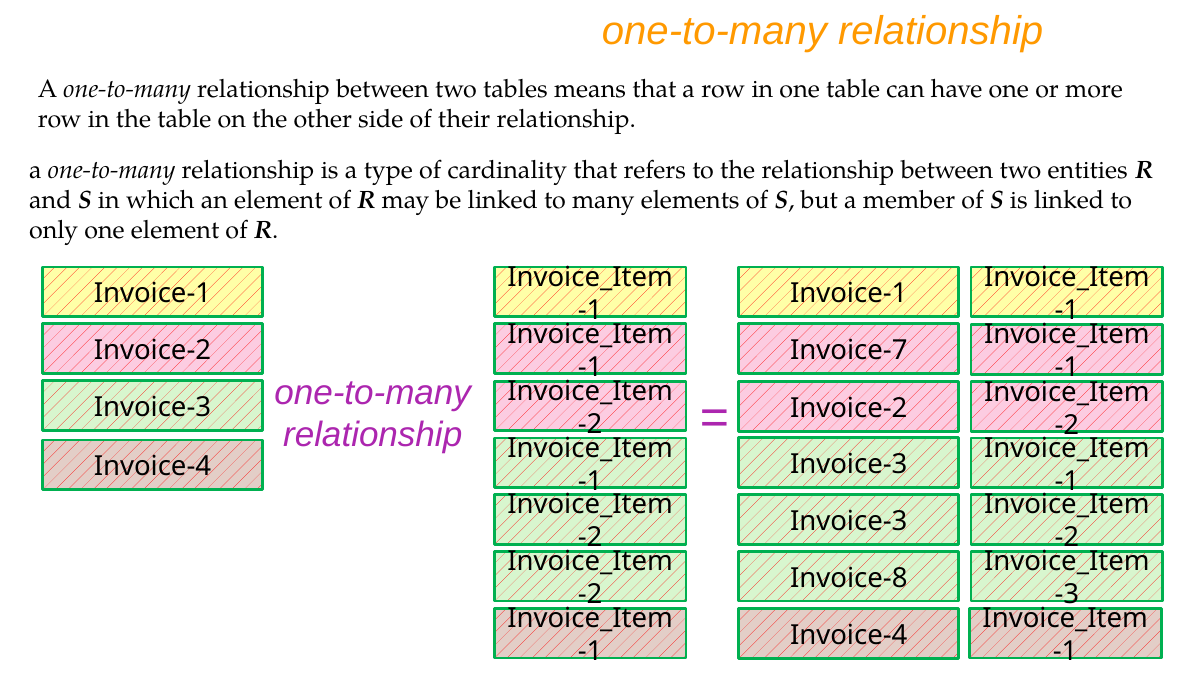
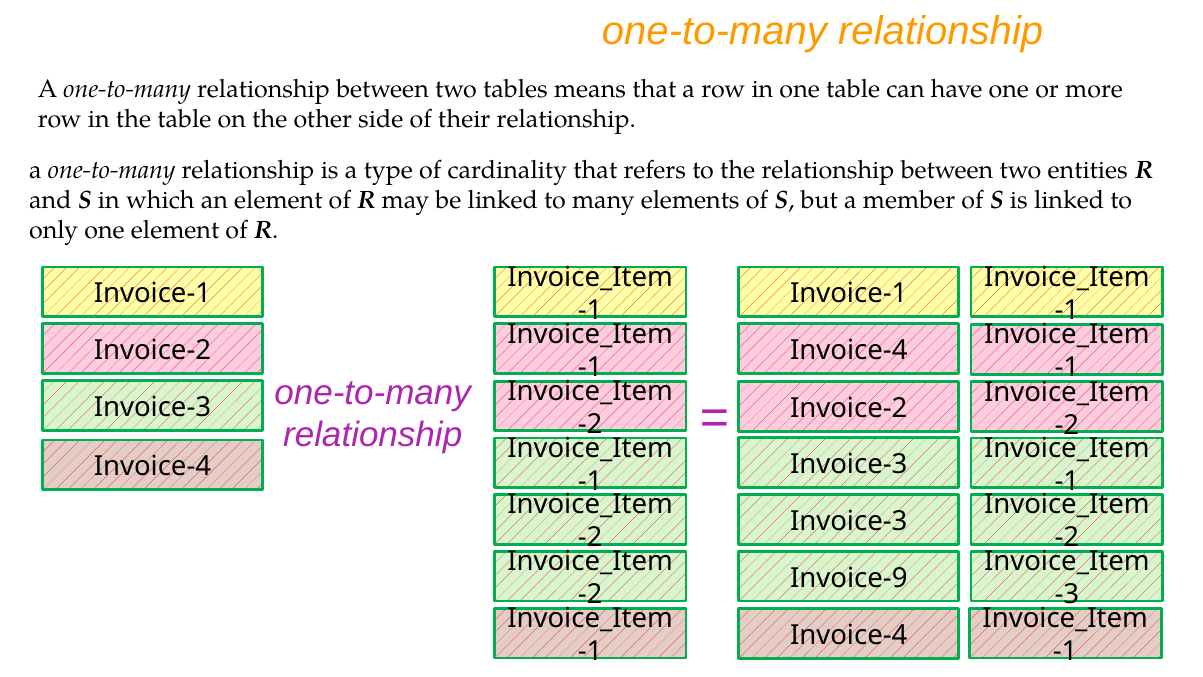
Invoice-7 at (849, 350): Invoice-7 -> Invoice-4
Invoice-8: Invoice-8 -> Invoice-9
